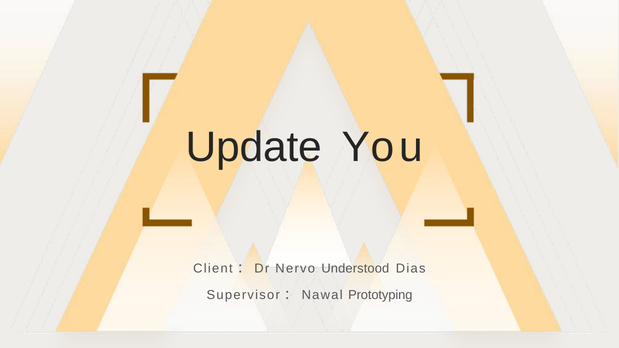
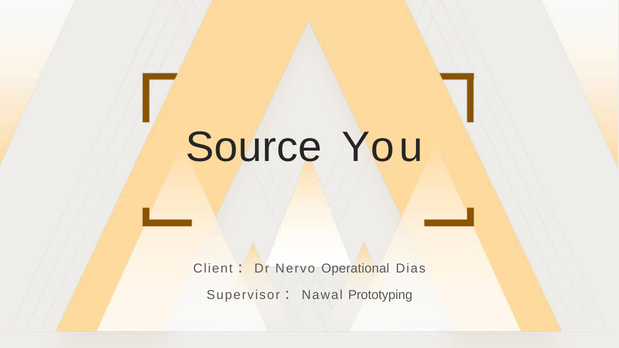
Update: Update -> Source
Understood: Understood -> Operational
